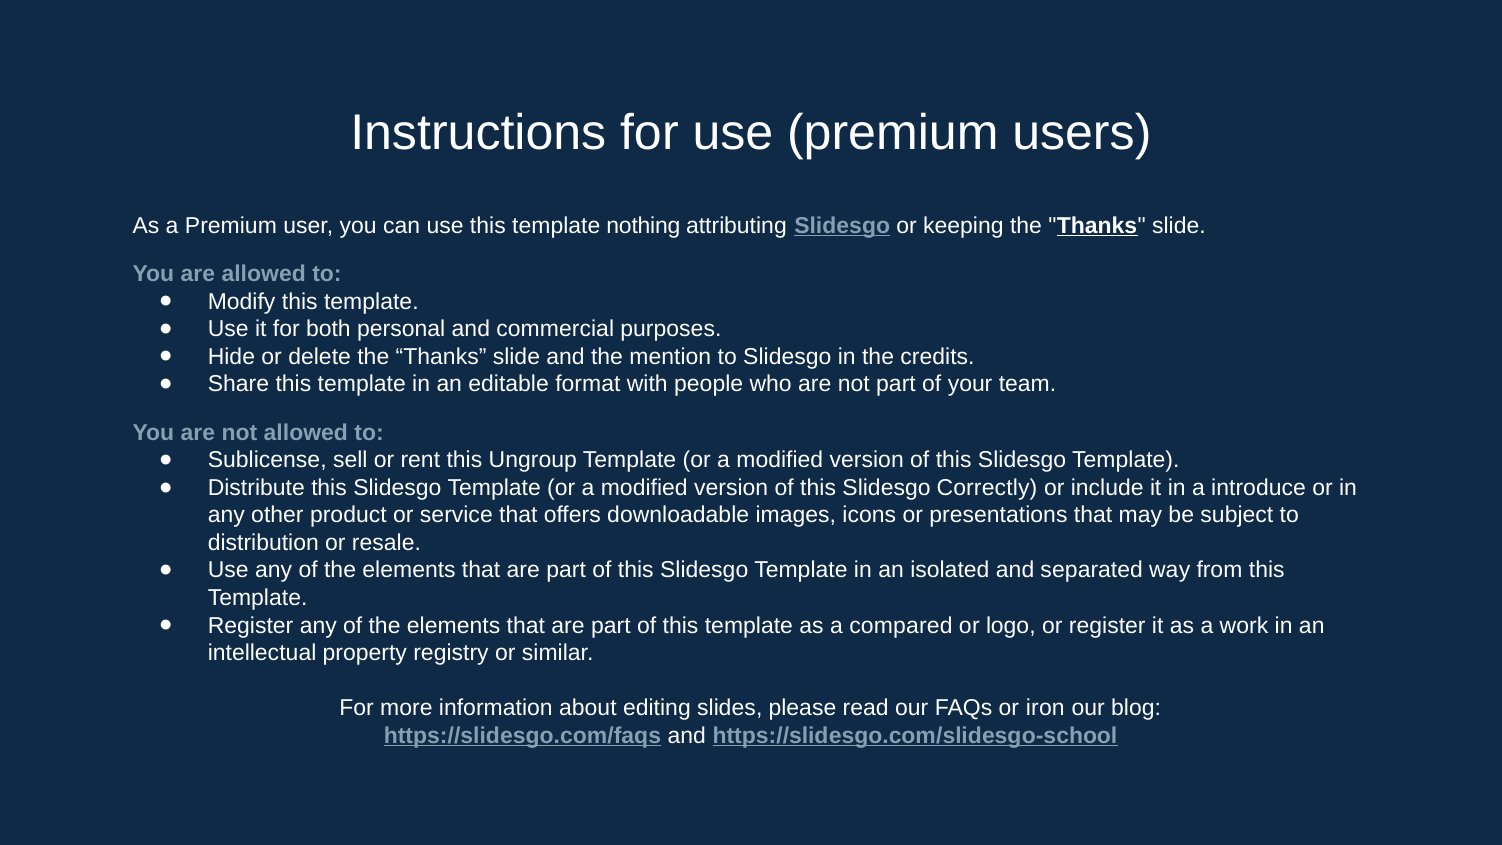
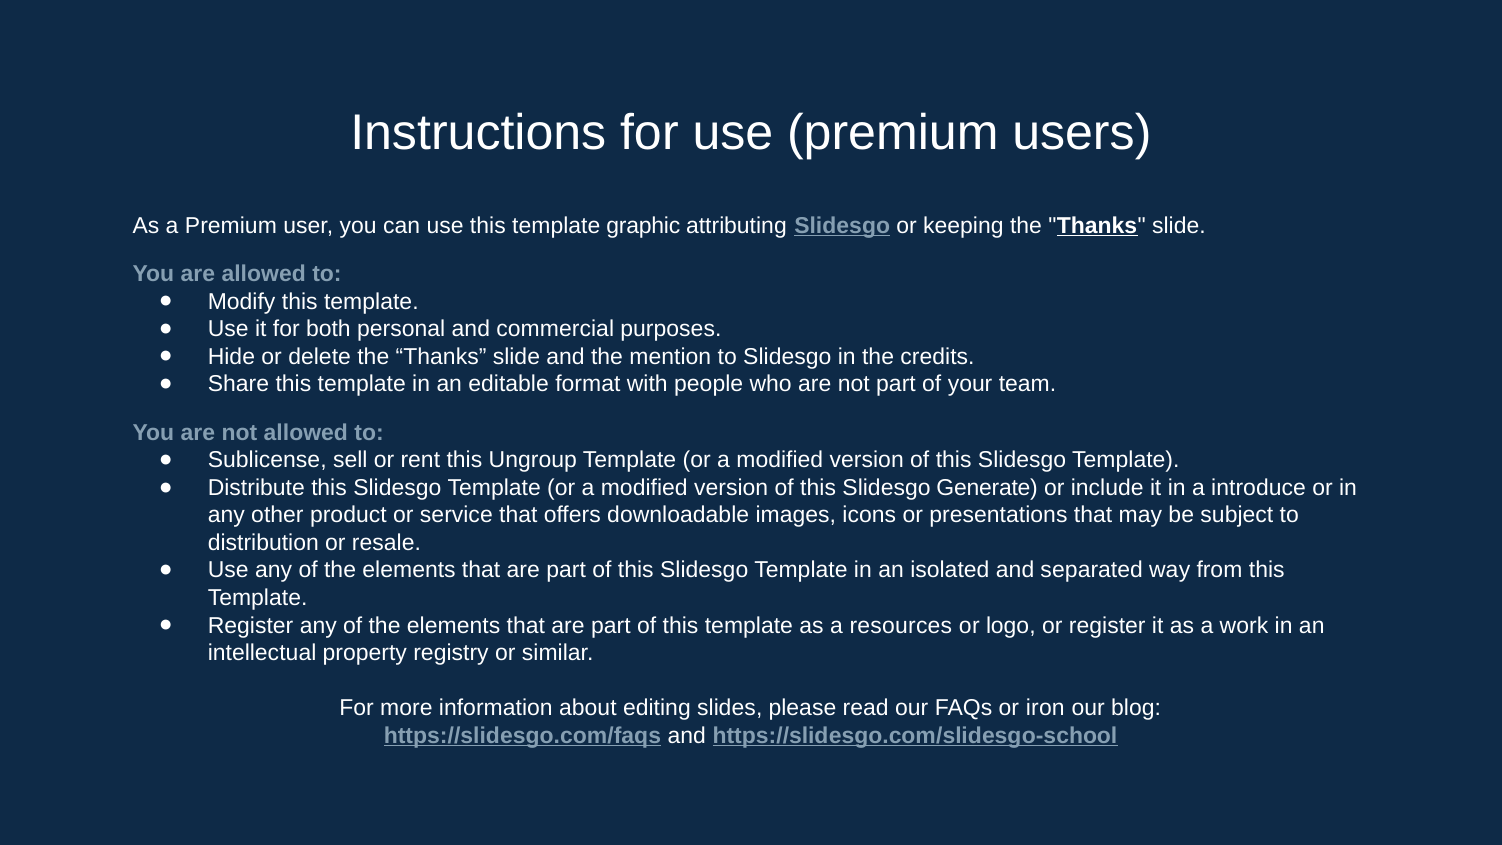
nothing: nothing -> graphic
Correctly: Correctly -> Generate
compared: compared -> resources
